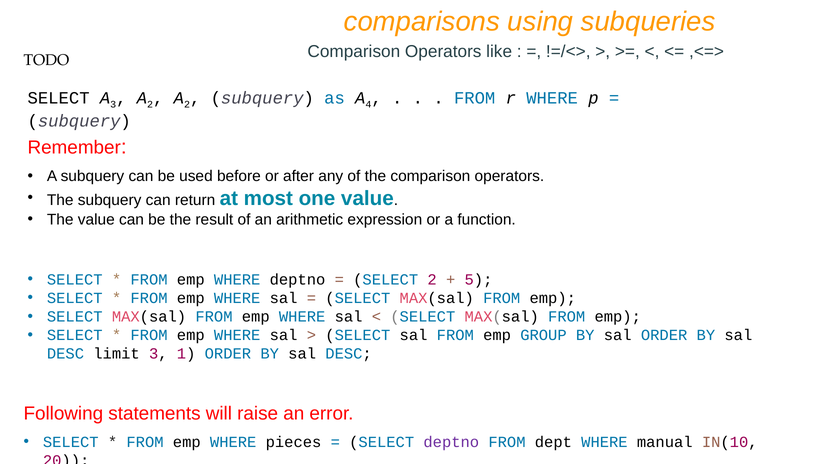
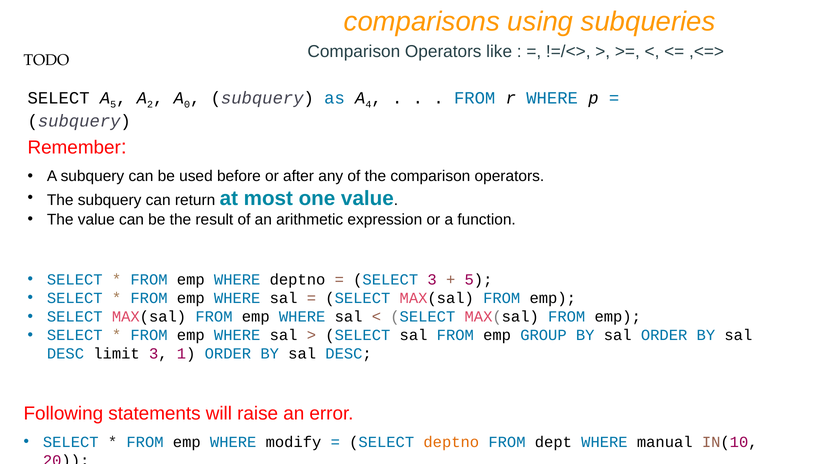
A 3: 3 -> 5
2 at (187, 105): 2 -> 0
SELECT 2: 2 -> 3
pieces: pieces -> modify
deptno at (451, 442) colour: purple -> orange
